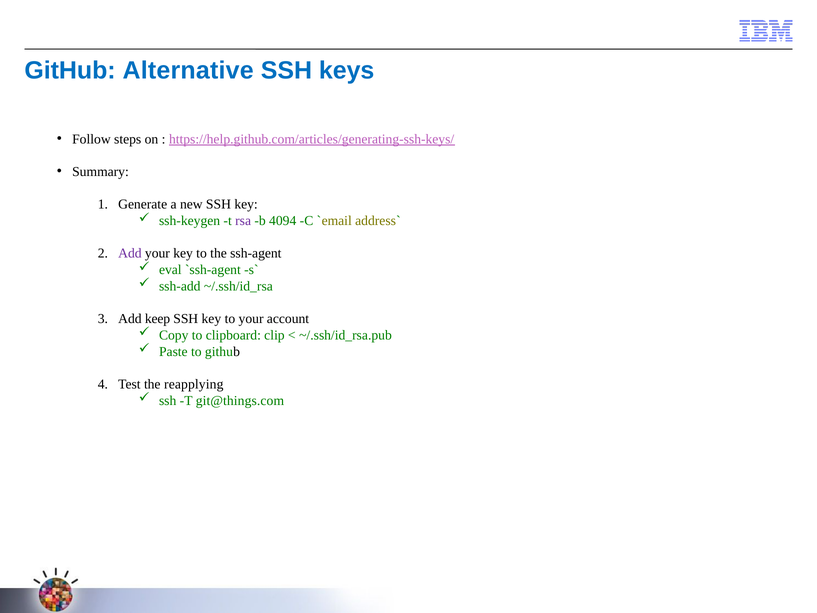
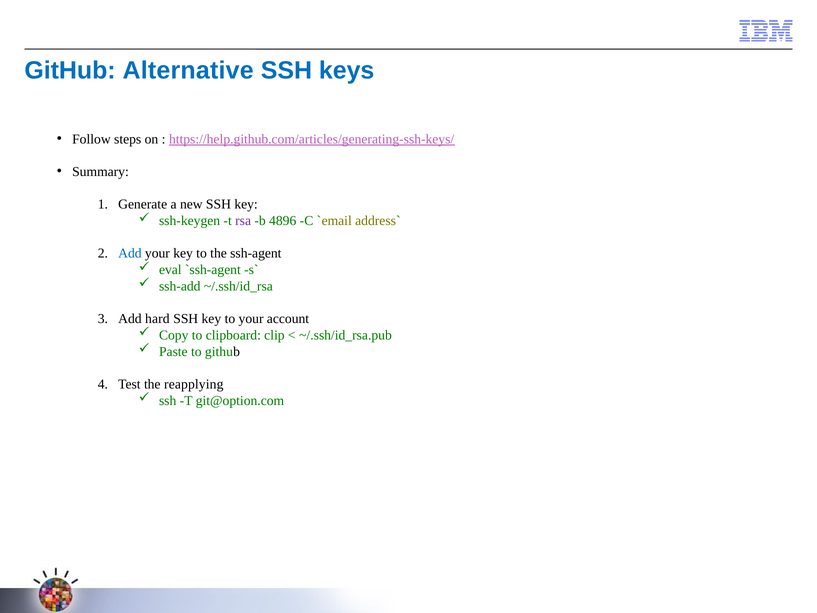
4094: 4094 -> 4896
Add at (130, 253) colour: purple -> blue
keep: keep -> hard
git@things.com: git@things.com -> git@option.com
